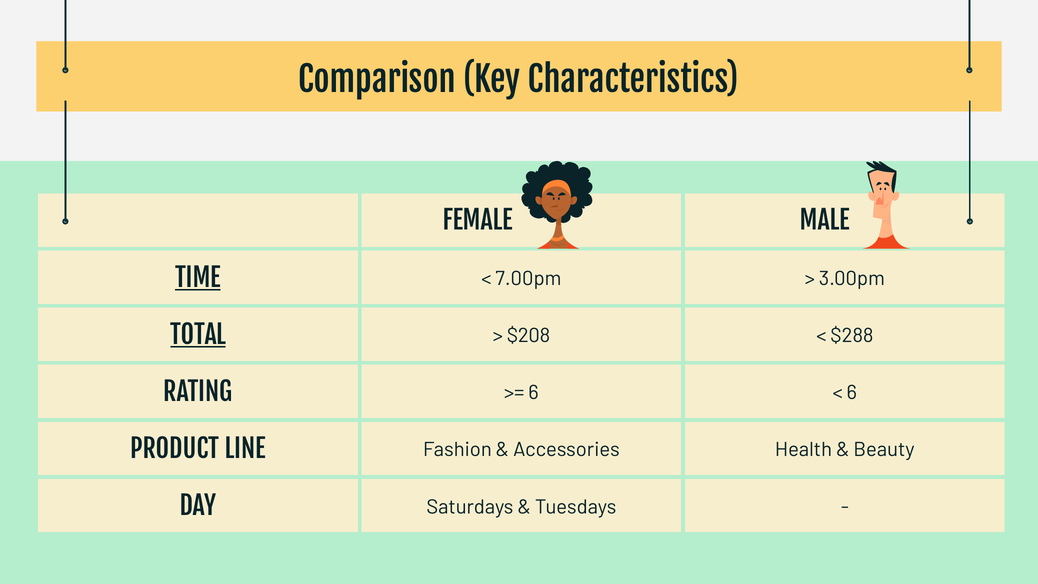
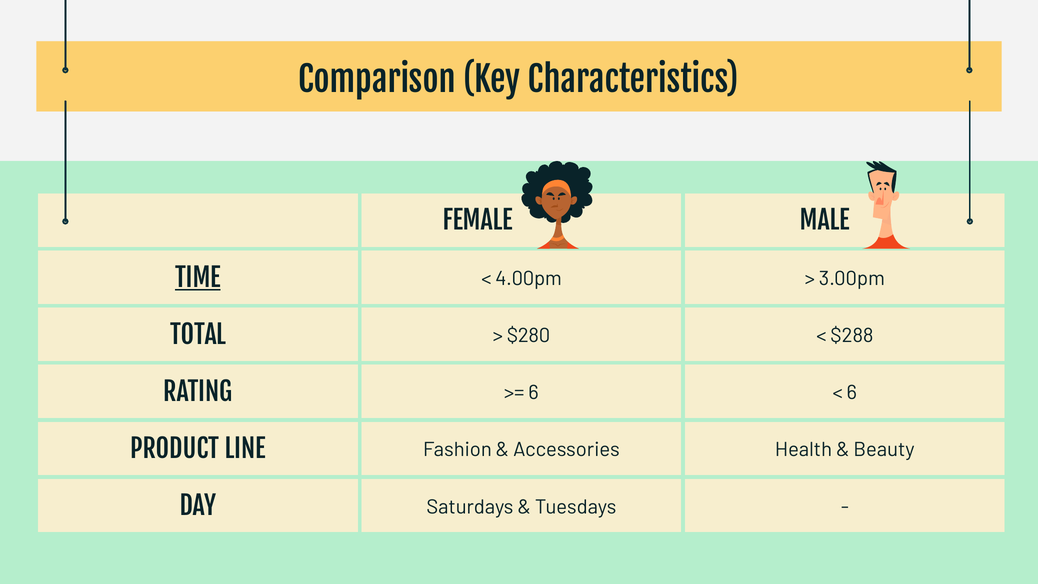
7.00pm: 7.00pm -> 4.00pm
TOTAL underline: present -> none
$208: $208 -> $280
